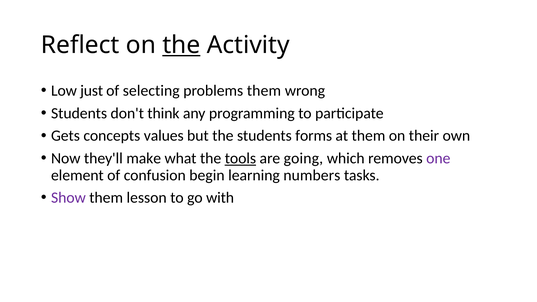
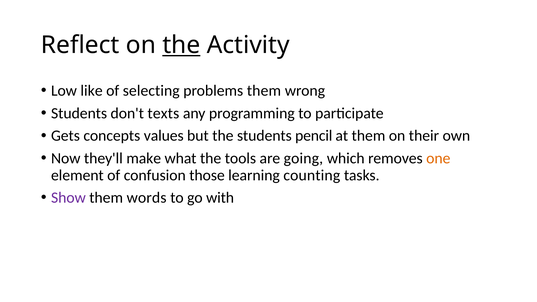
just: just -> like
think: think -> texts
forms: forms -> pencil
tools underline: present -> none
one colour: purple -> orange
begin: begin -> those
numbers: numbers -> counting
lesson: lesson -> words
